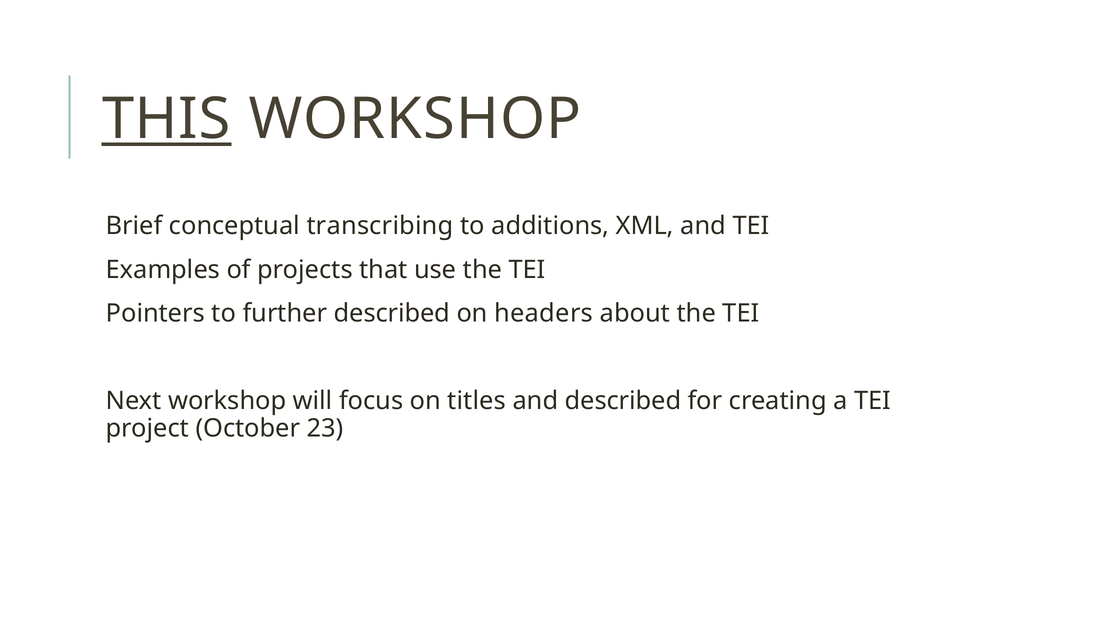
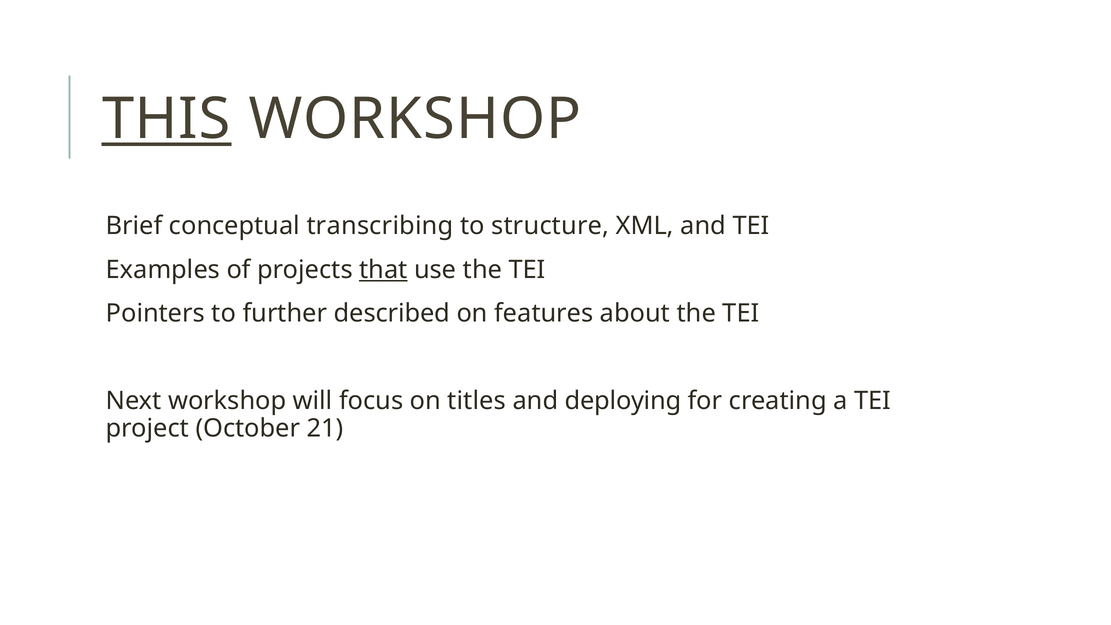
additions: additions -> structure
that underline: none -> present
headers: headers -> features
and described: described -> deploying
23: 23 -> 21
